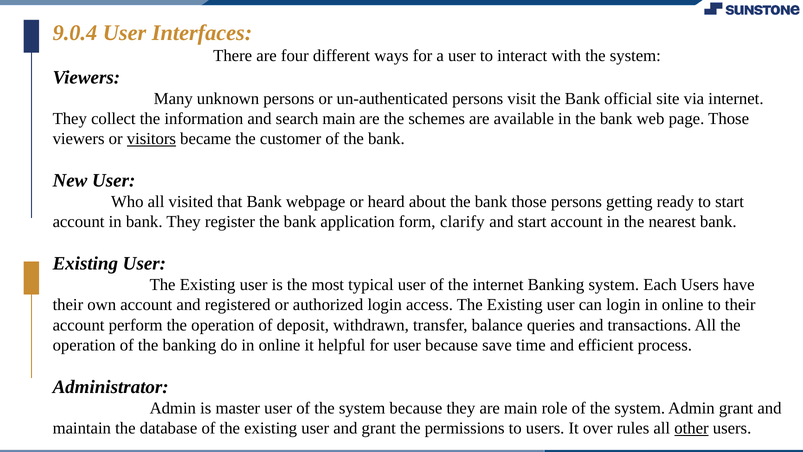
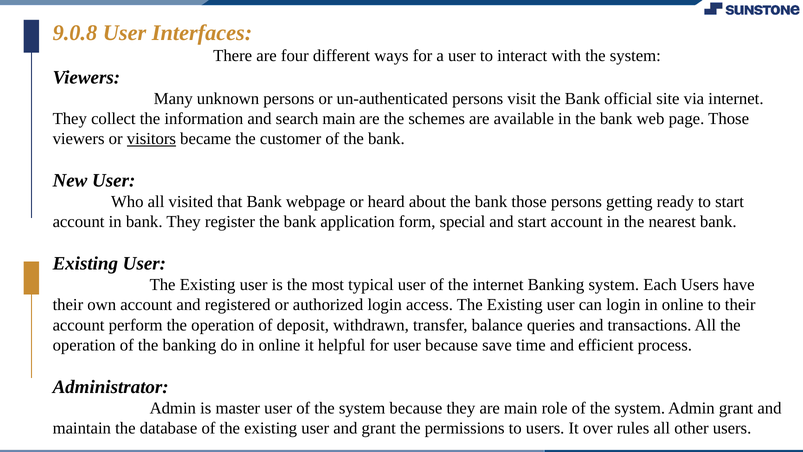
9.0.4: 9.0.4 -> 9.0.8
clarify: clarify -> special
other underline: present -> none
